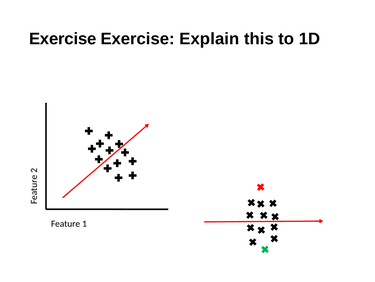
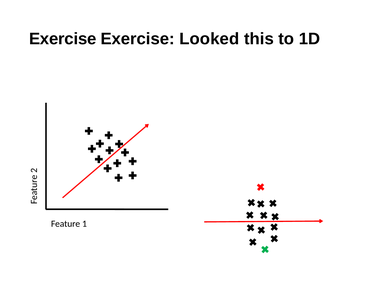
Explain: Explain -> Looked
